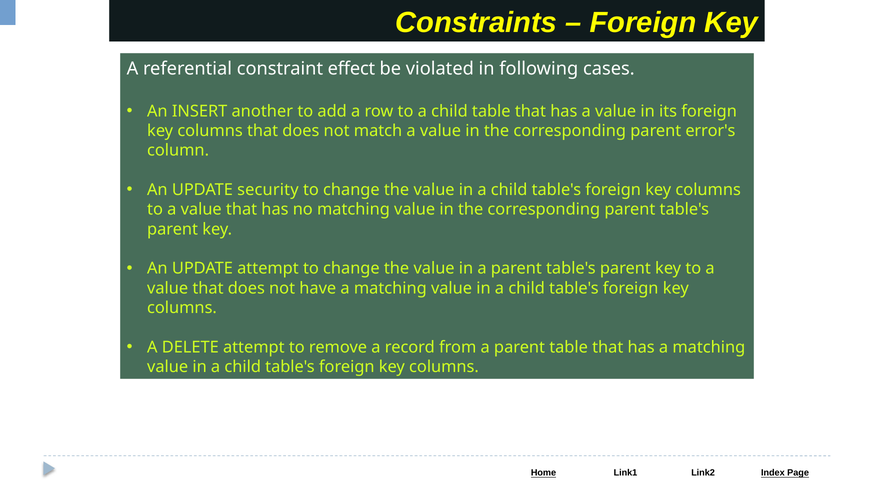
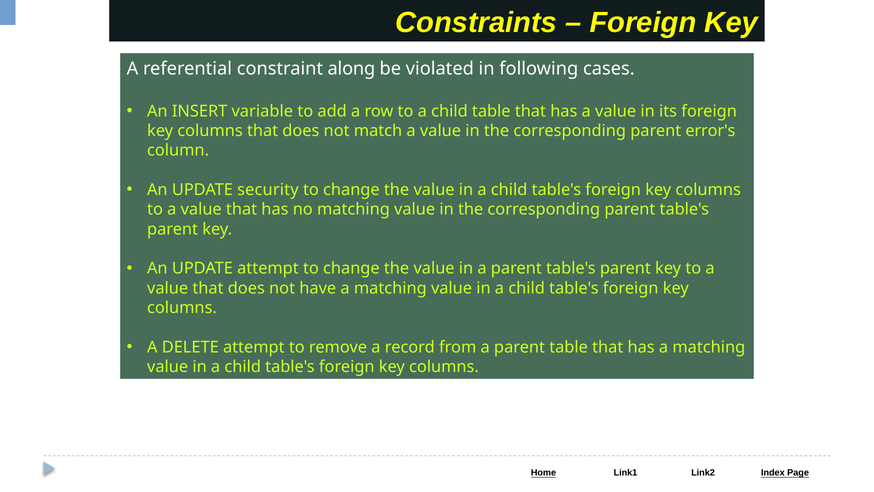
effect: effect -> along
another: another -> variable
